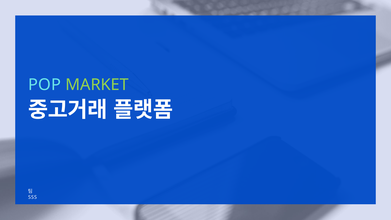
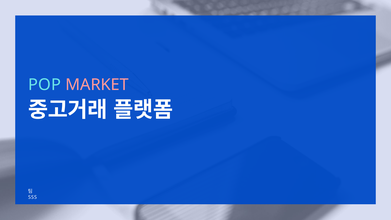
MARKET colour: light green -> pink
